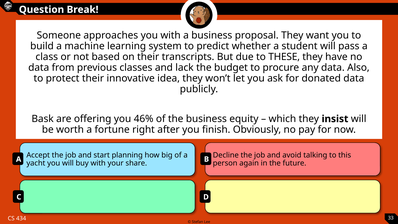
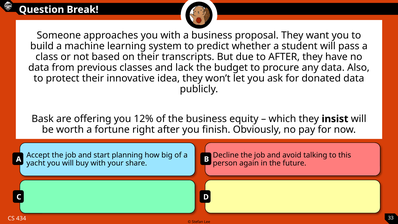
to THESE: THESE -> AFTER
46%: 46% -> 12%
